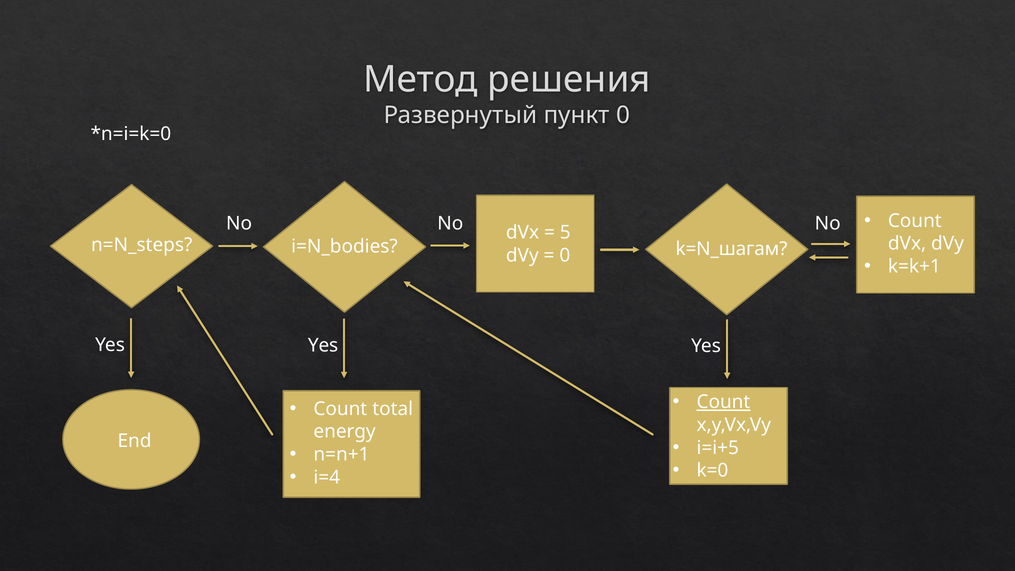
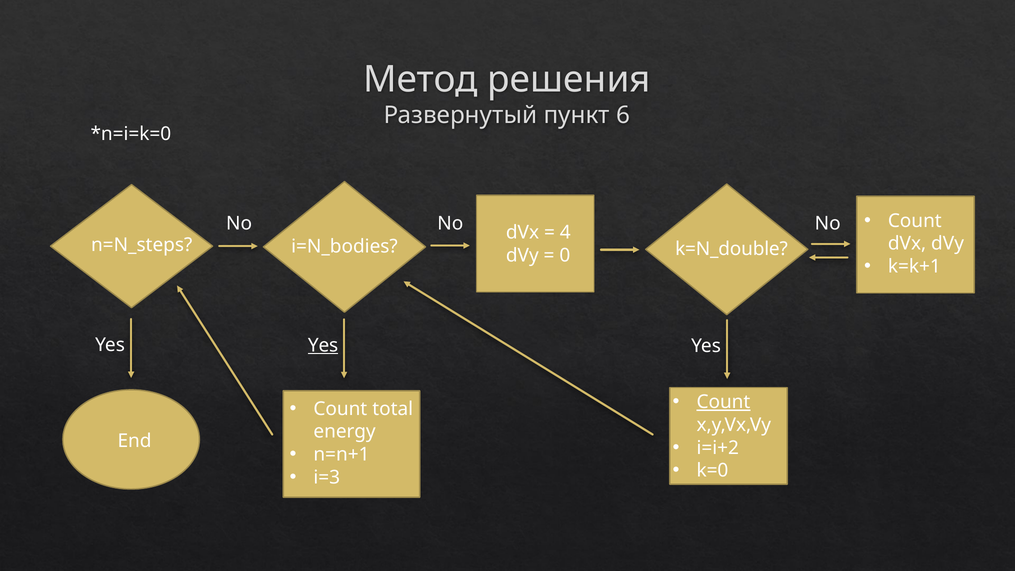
пункт 0: 0 -> 6
5: 5 -> 4
k=N_шагам: k=N_шагам -> k=N_double
Yes at (323, 345) underline: none -> present
i=i+5: i=i+5 -> i=i+2
i=4: i=4 -> i=3
